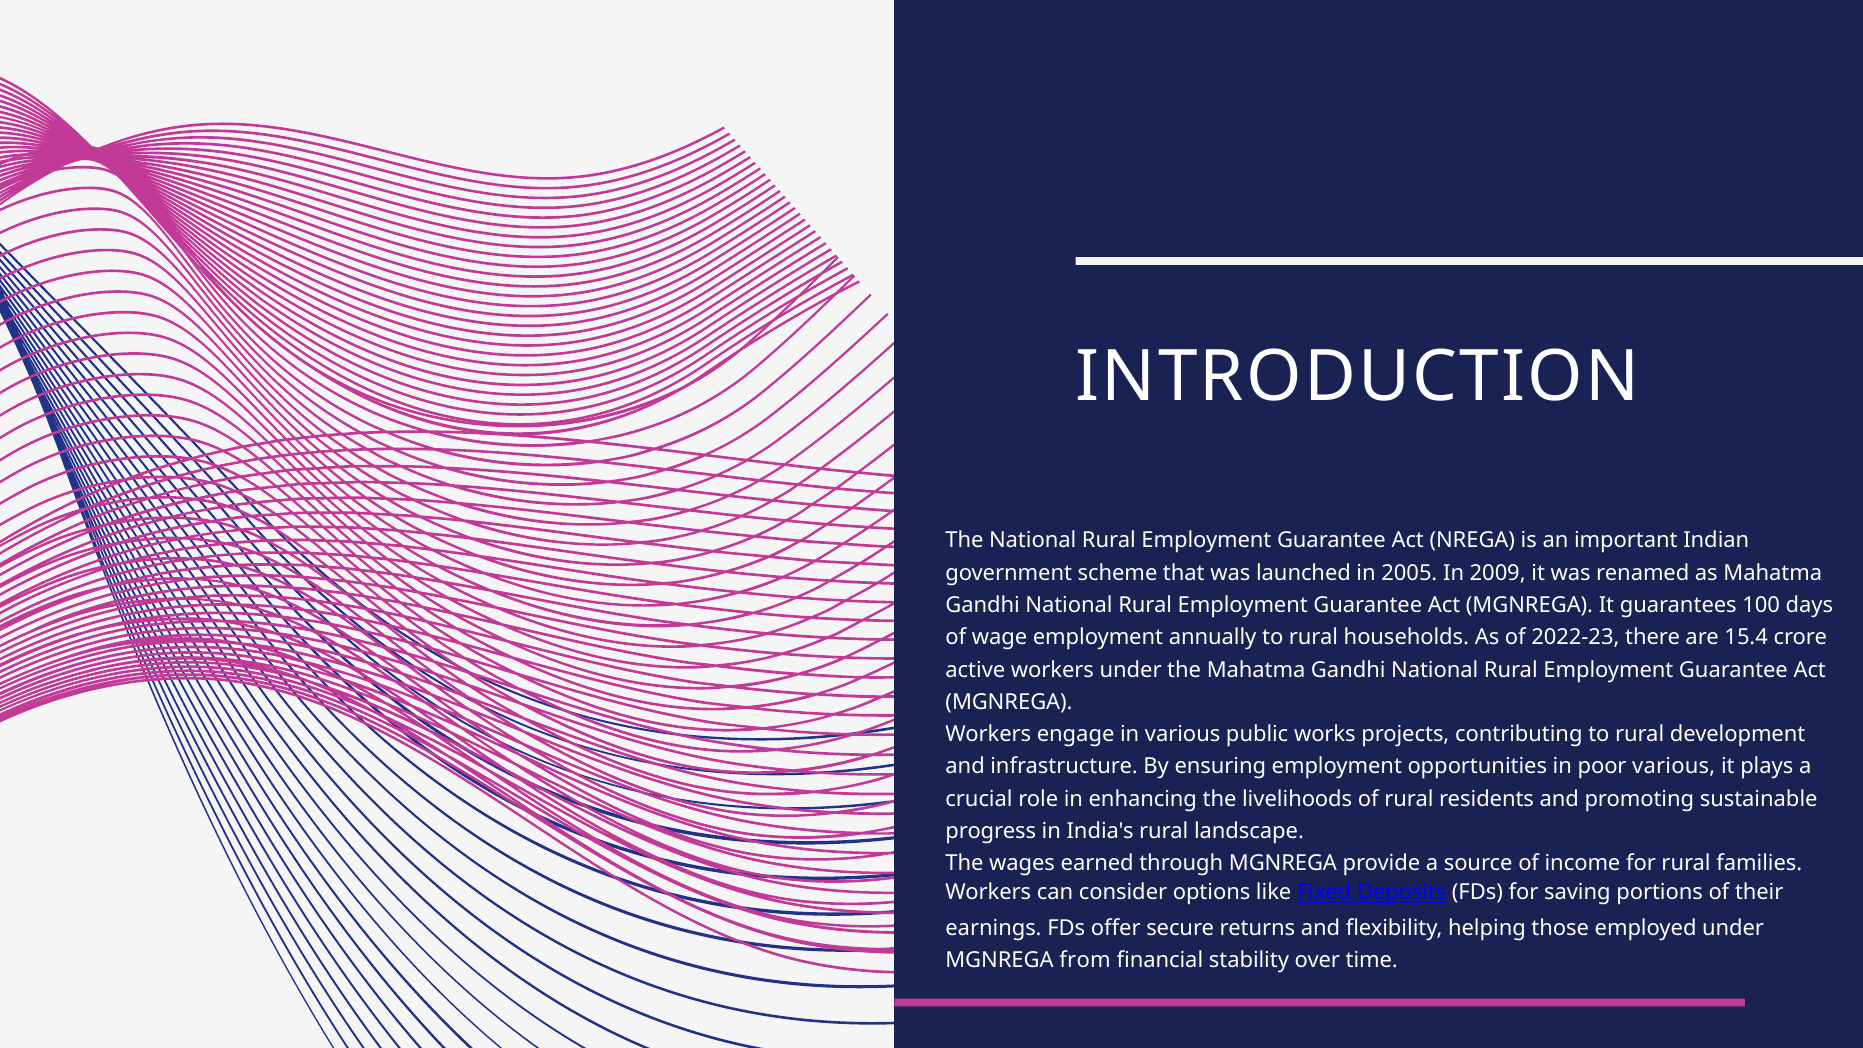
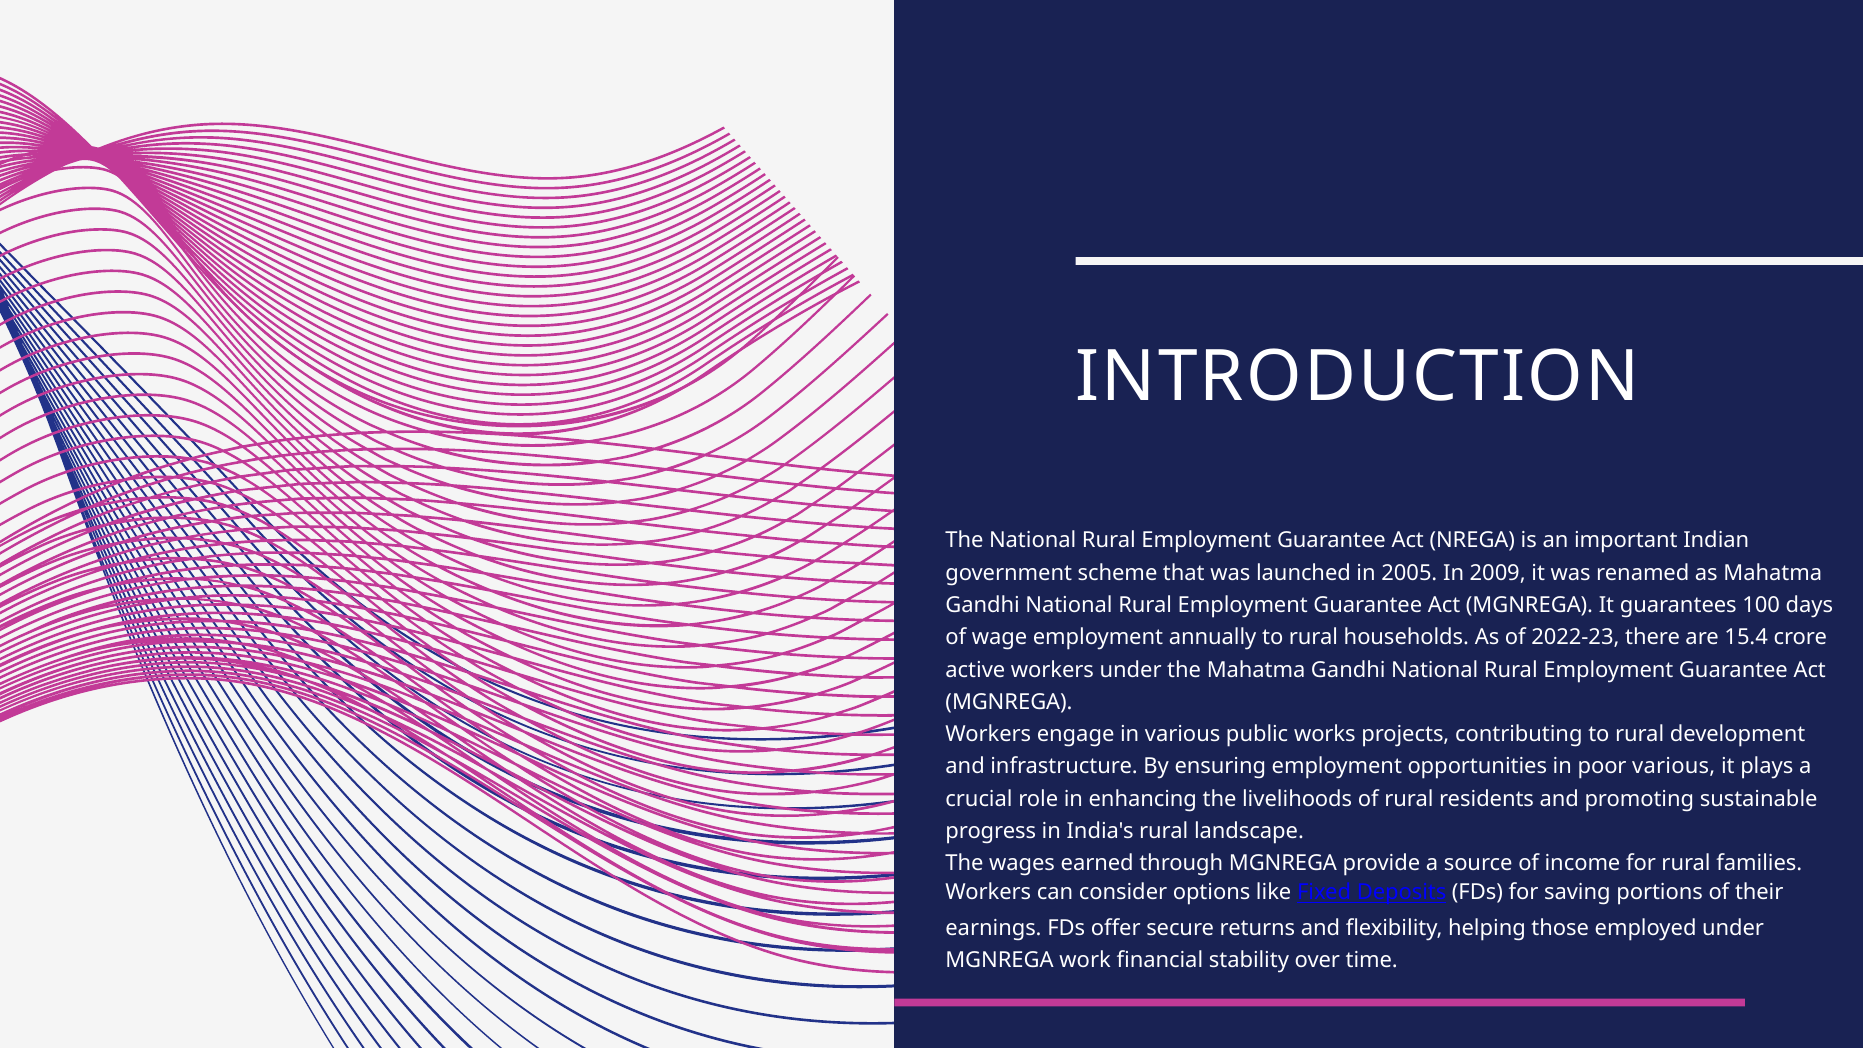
from: from -> work
